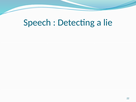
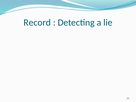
Speech: Speech -> Record
